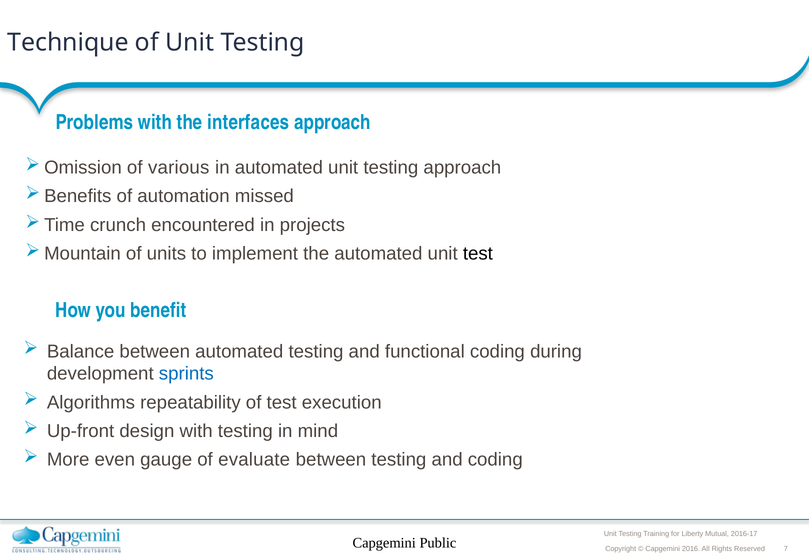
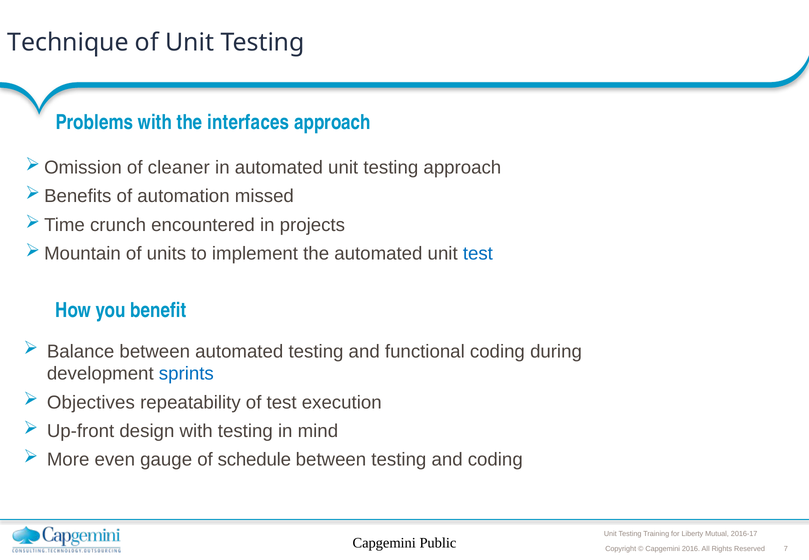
various: various -> cleaner
test at (478, 254) colour: black -> blue
Algorithms: Algorithms -> Objectives
evaluate: evaluate -> schedule
